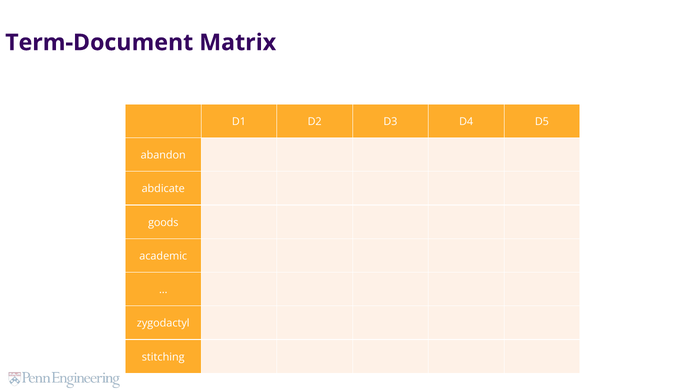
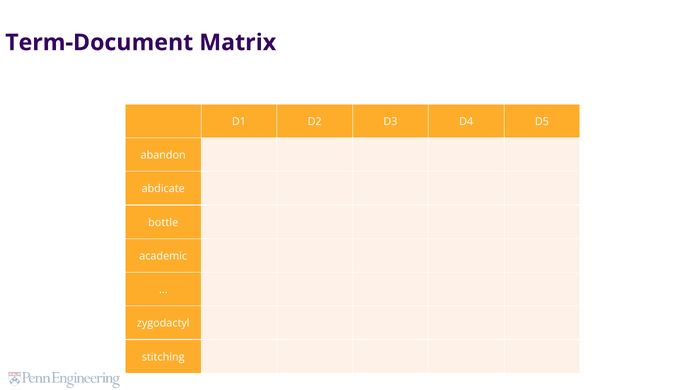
goods: goods -> bottle
